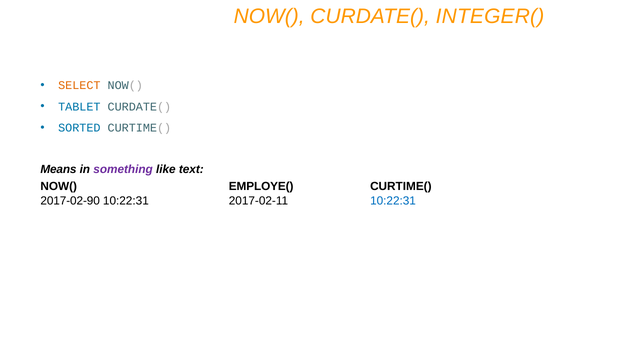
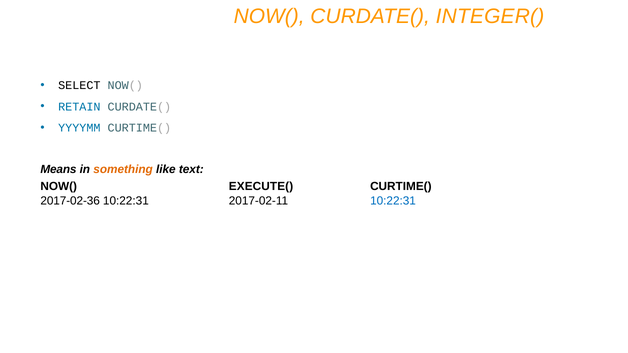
SELECT colour: orange -> black
TABLET: TABLET -> RETAIN
SORTED: SORTED -> YYYYMM
something colour: purple -> orange
EMPLOYE(: EMPLOYE( -> EXECUTE(
2017-02-90: 2017-02-90 -> 2017-02-36
